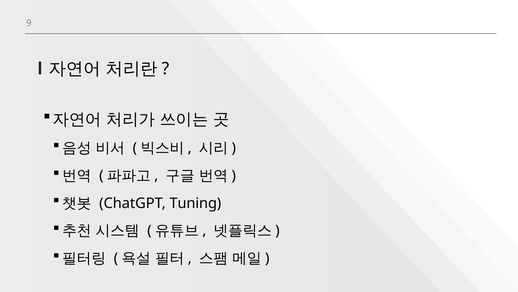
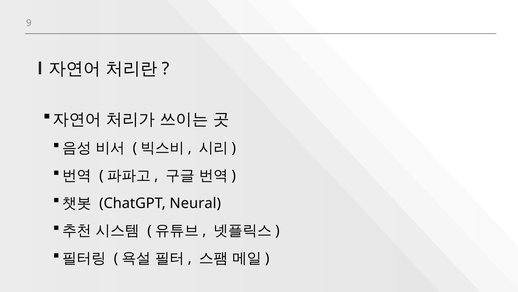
Tuning: Tuning -> Neural
